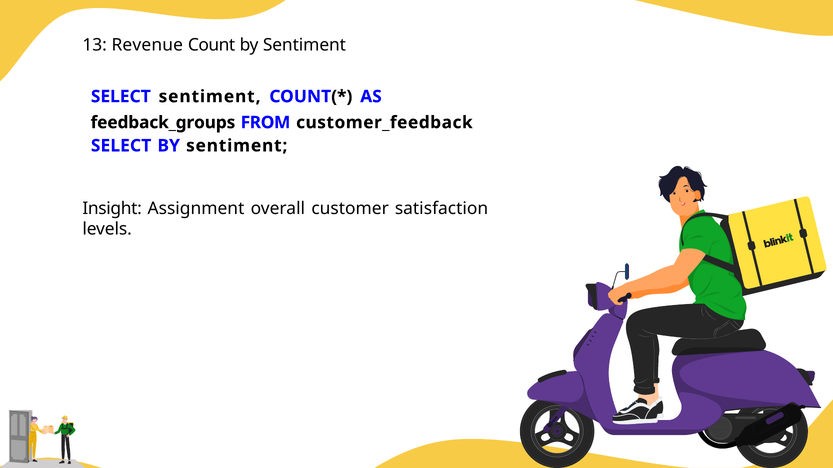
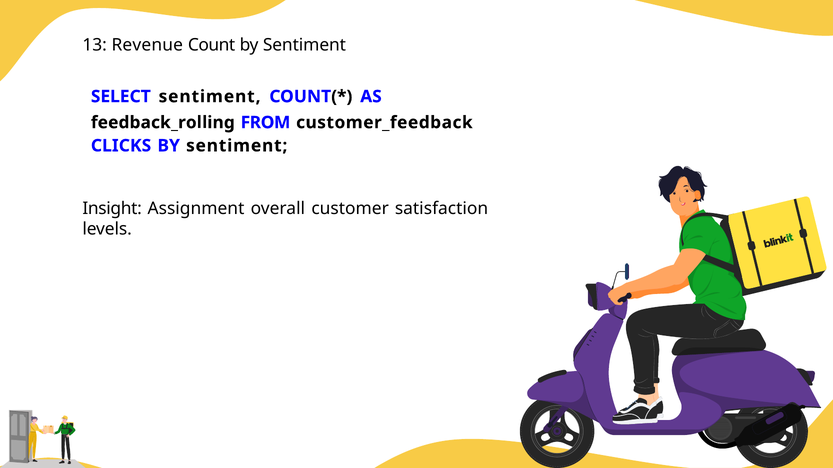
feedback_groups: feedback_groups -> feedback_rolling
SELECT at (121, 146): SELECT -> CLICKS
